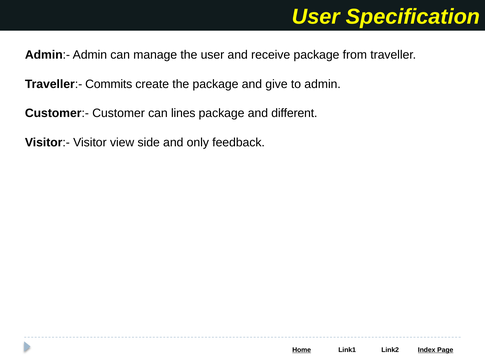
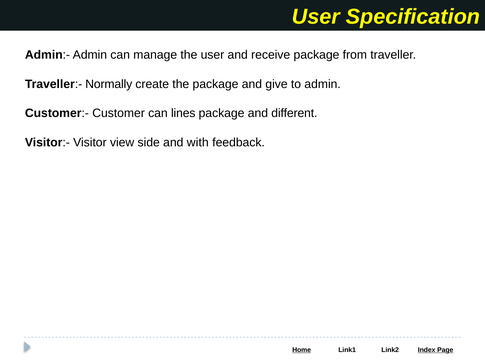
Commits: Commits -> Normally
only: only -> with
